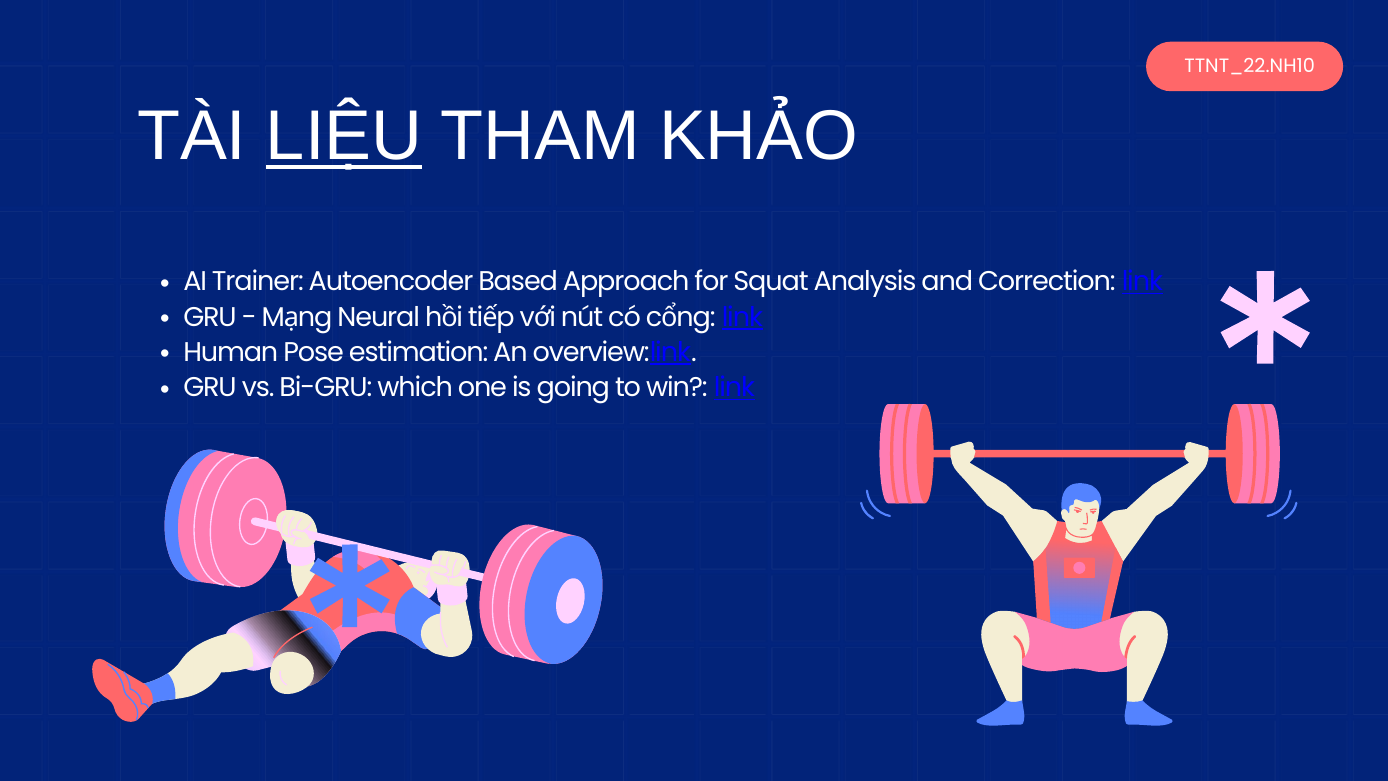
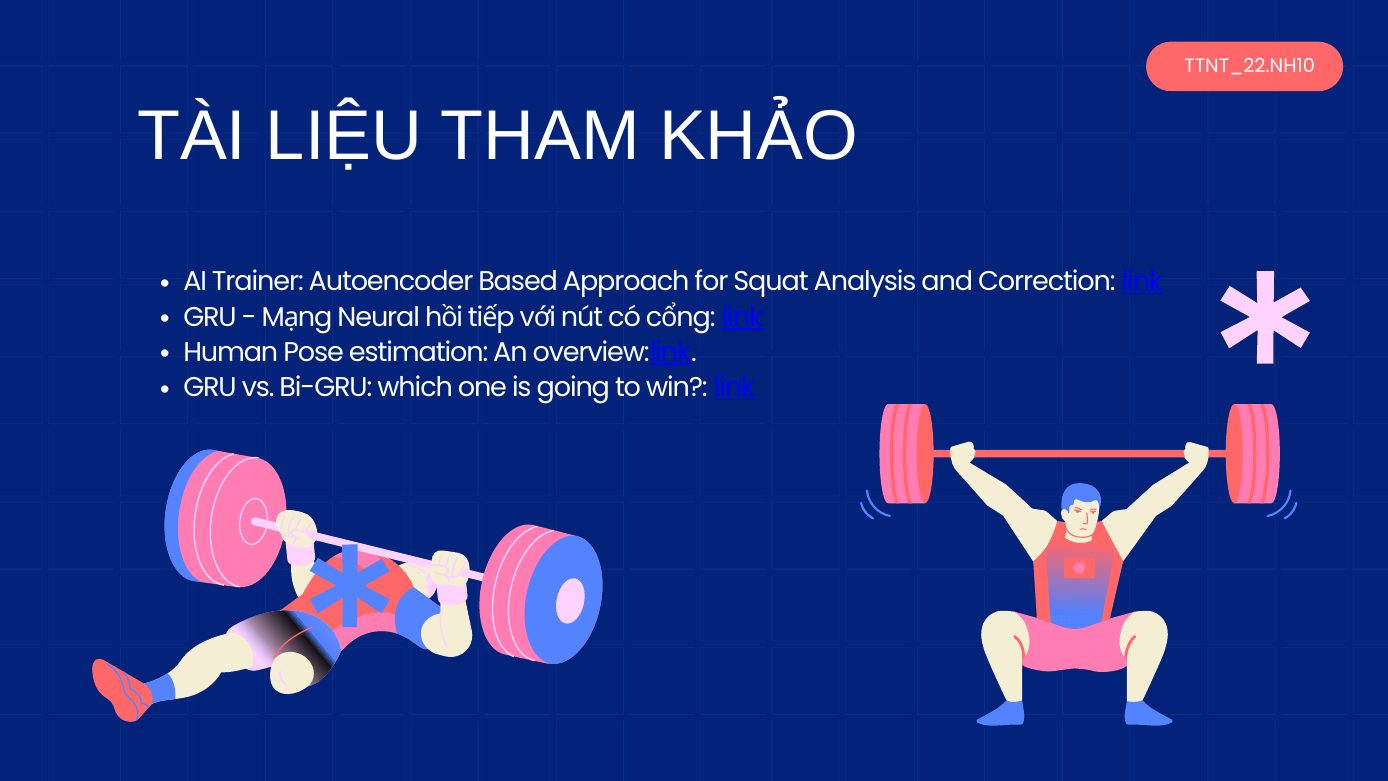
LIỆU underline: present -> none
